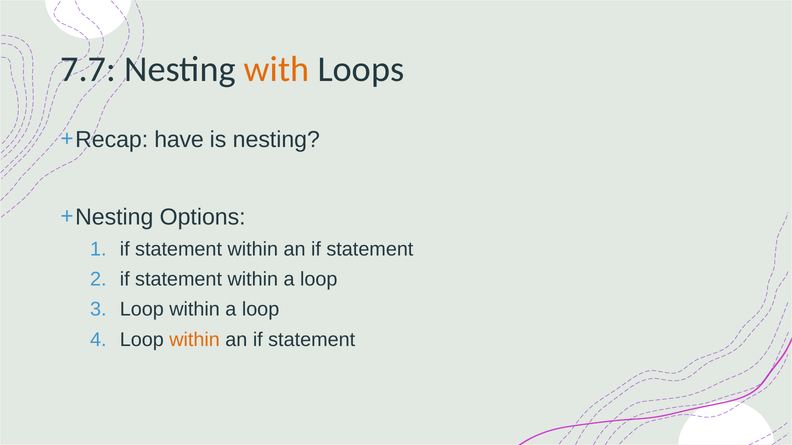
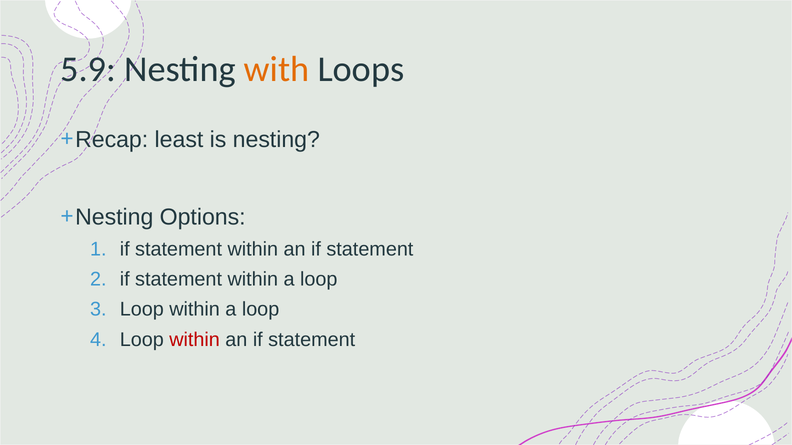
7.7: 7.7 -> 5.9
have: have -> least
within at (195, 340) colour: orange -> red
